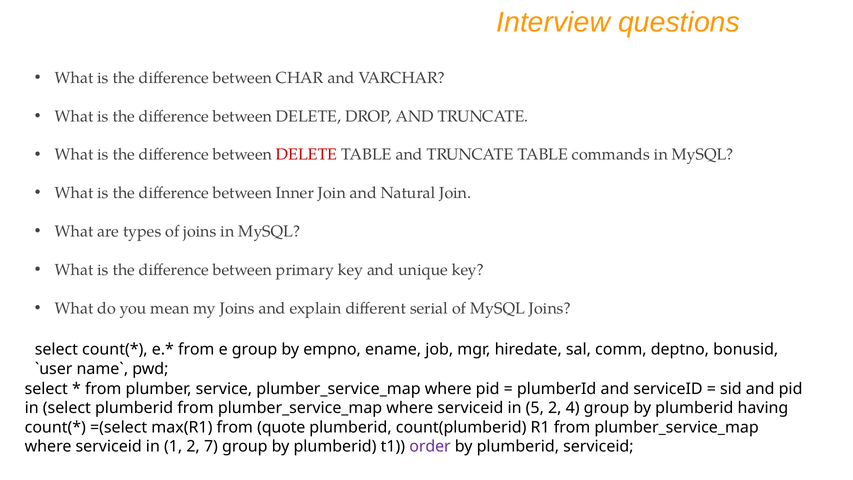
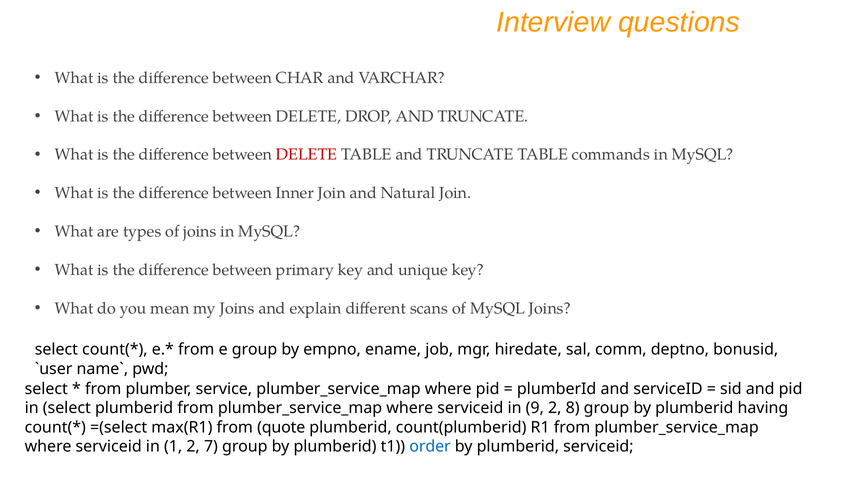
serial: serial -> scans
5: 5 -> 9
4: 4 -> 8
order colour: purple -> blue
